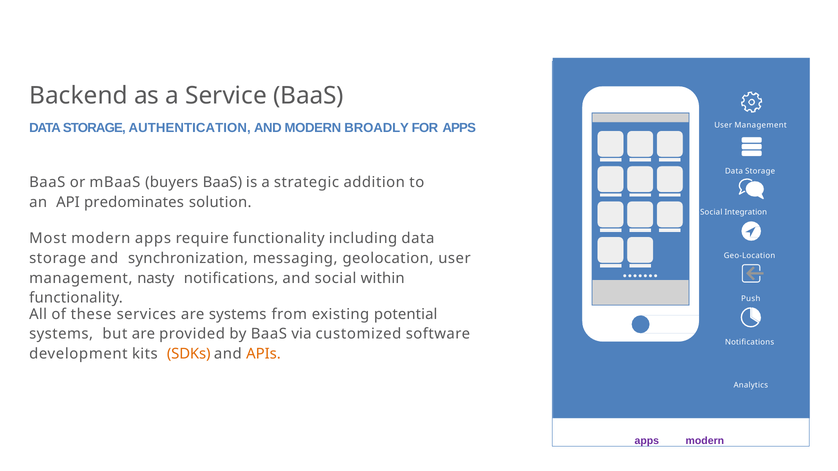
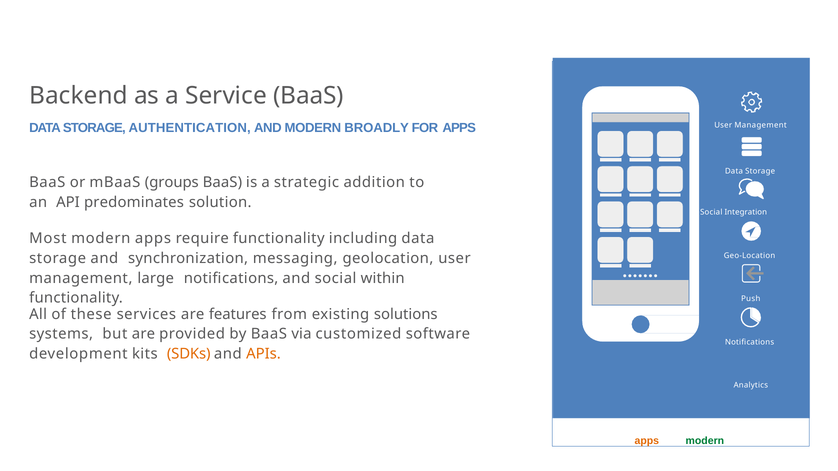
buyers: buyers -> groups
nasty: nasty -> large
are systems: systems -> features
potential: potential -> solutions
apps at (647, 441) colour: purple -> orange
modern at (705, 441) colour: purple -> green
